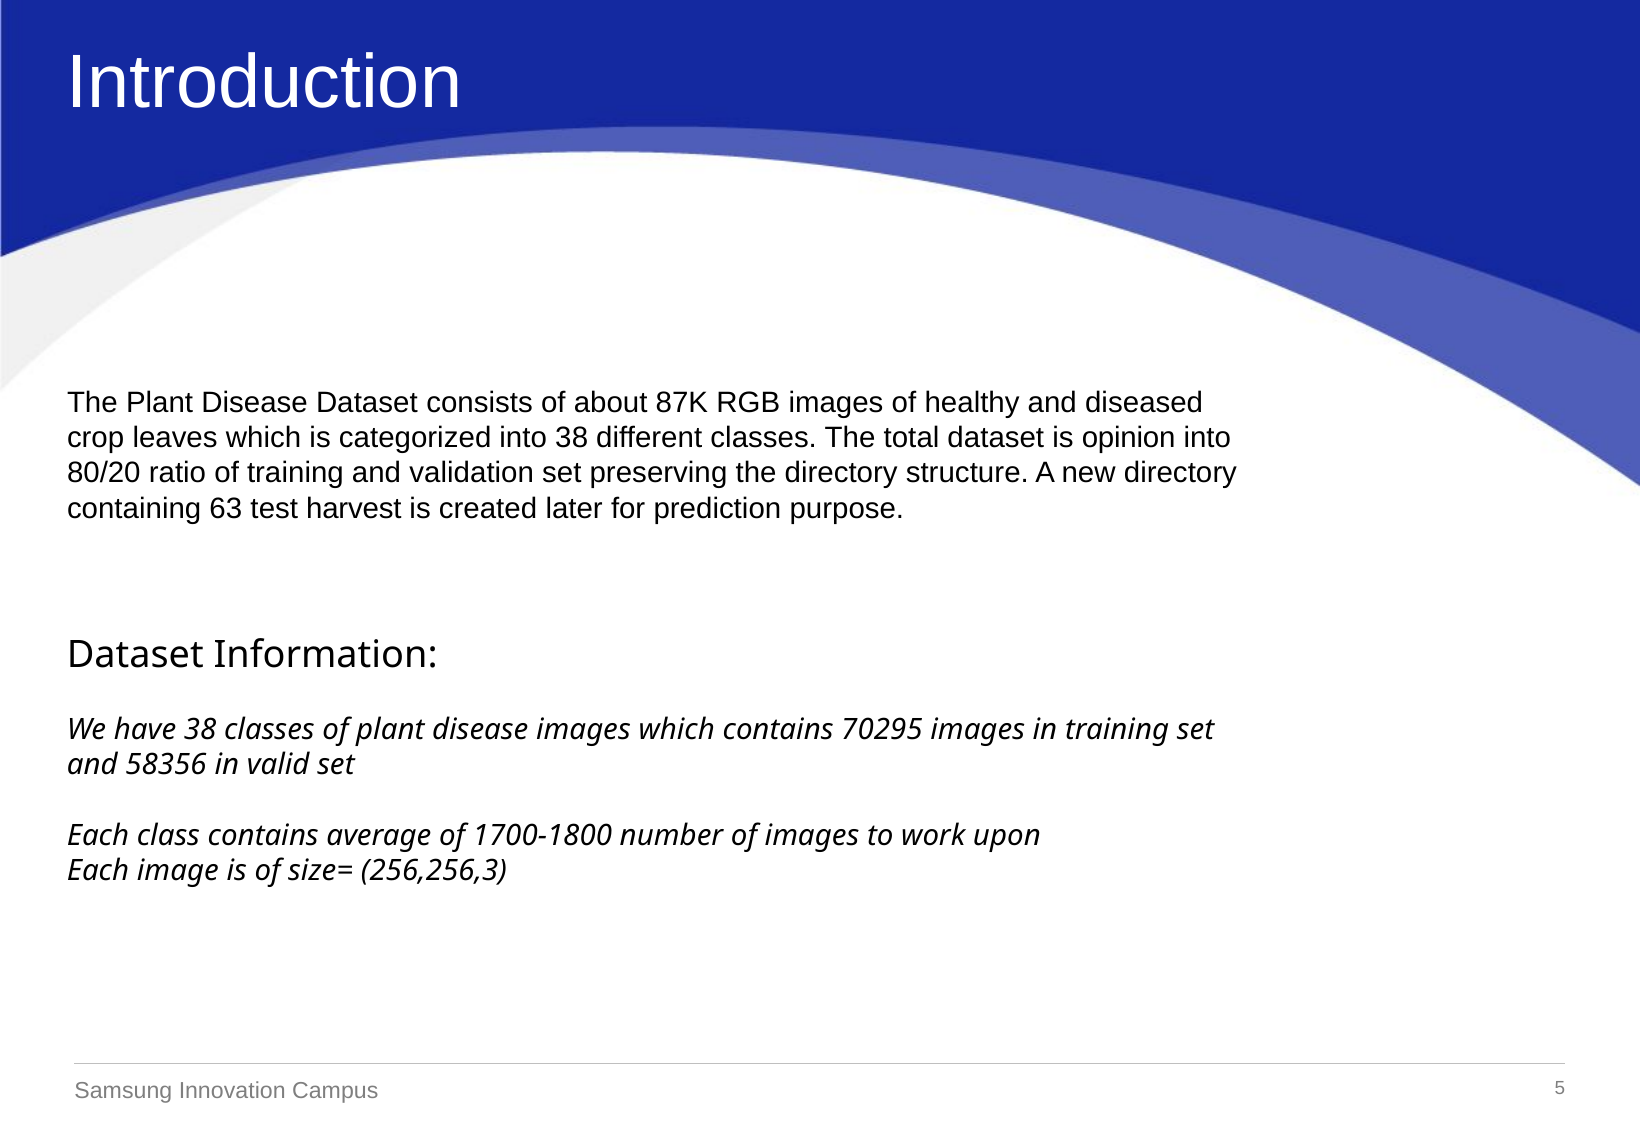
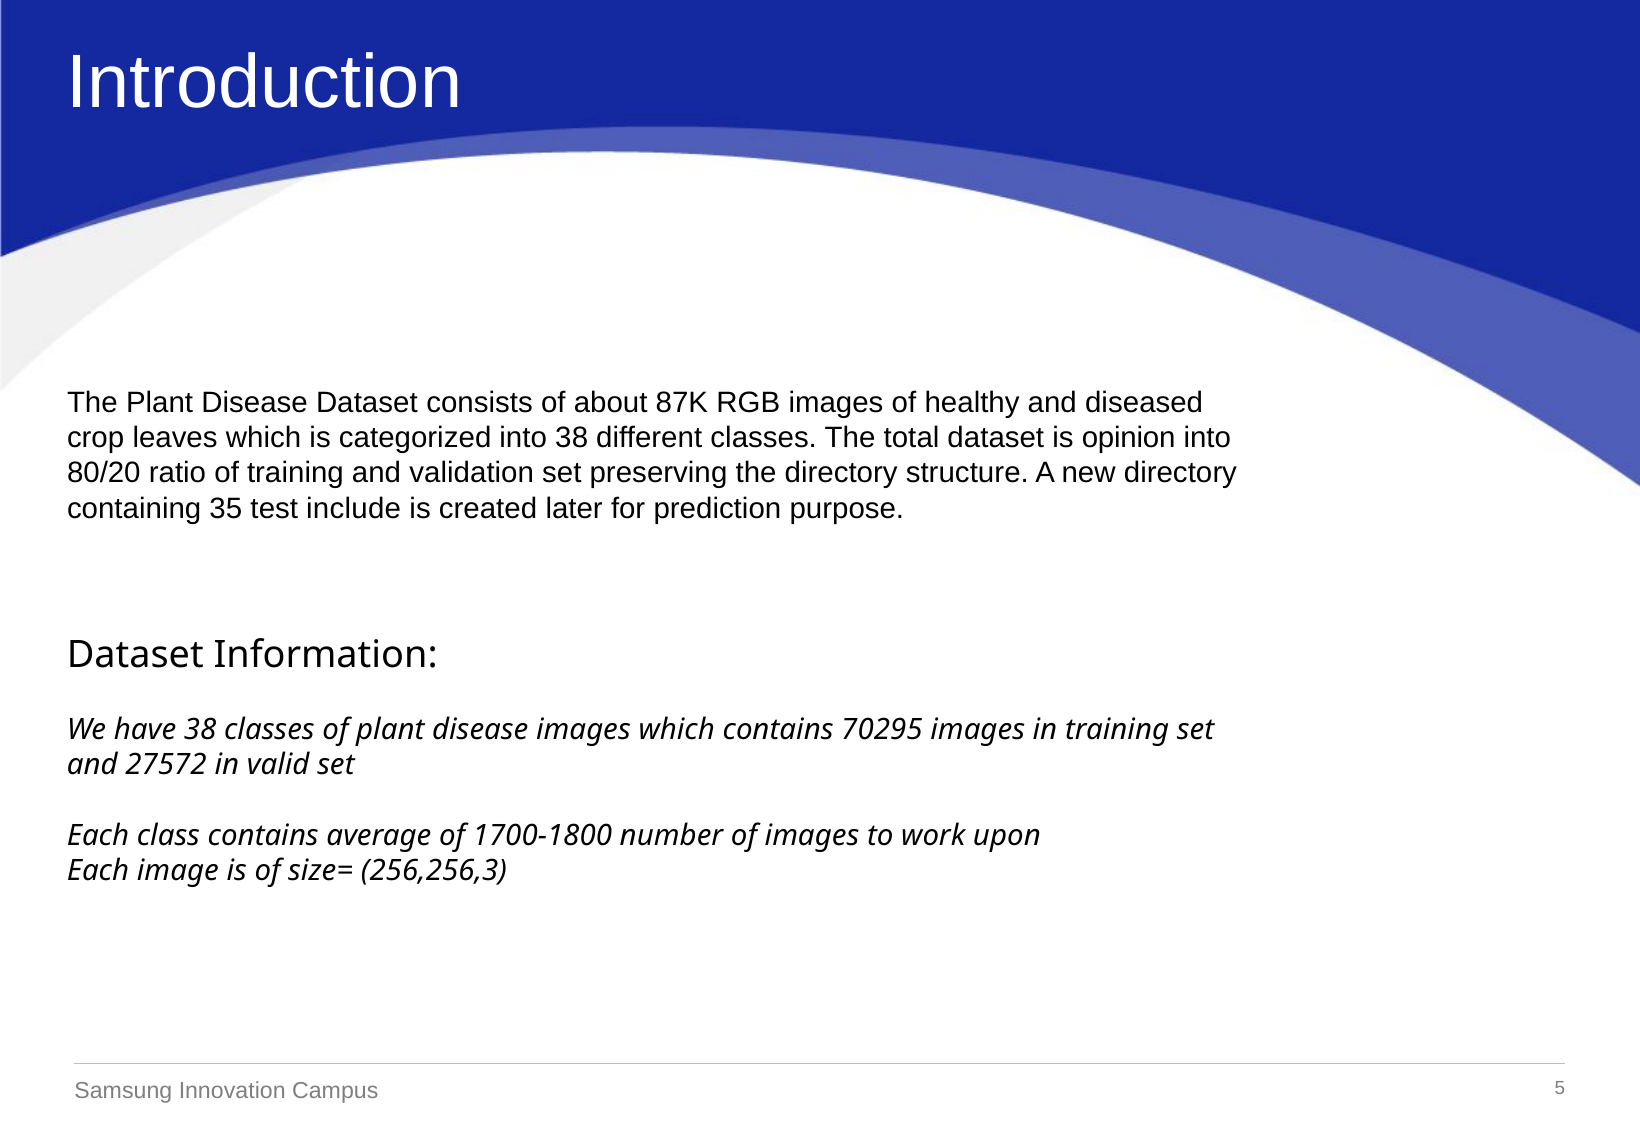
63: 63 -> 35
harvest: harvest -> include
58356: 58356 -> 27572
